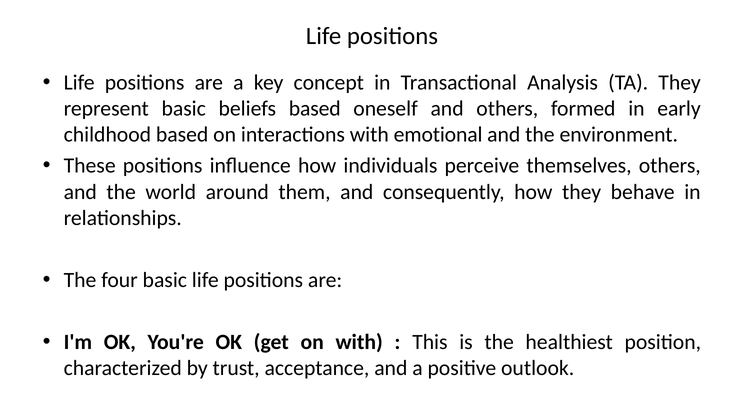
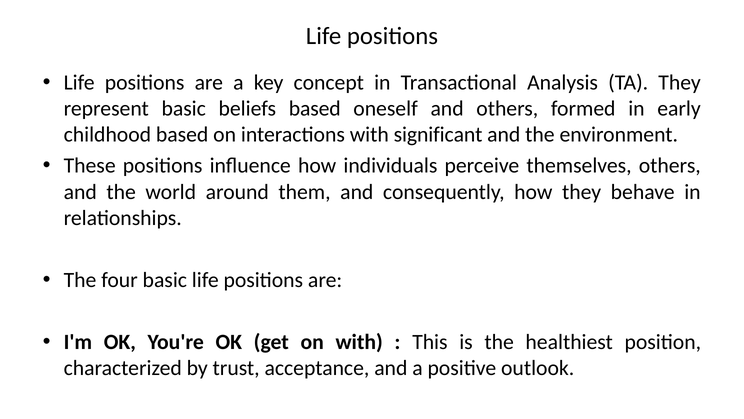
emotional: emotional -> significant
